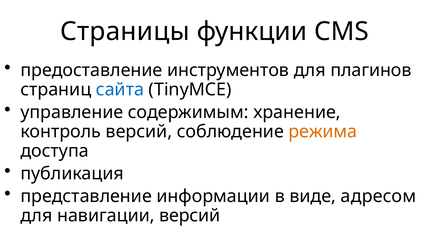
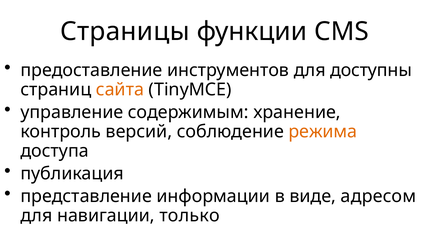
плагинов: плагинов -> доступны
сайта colour: blue -> orange
навигации версий: версий -> только
